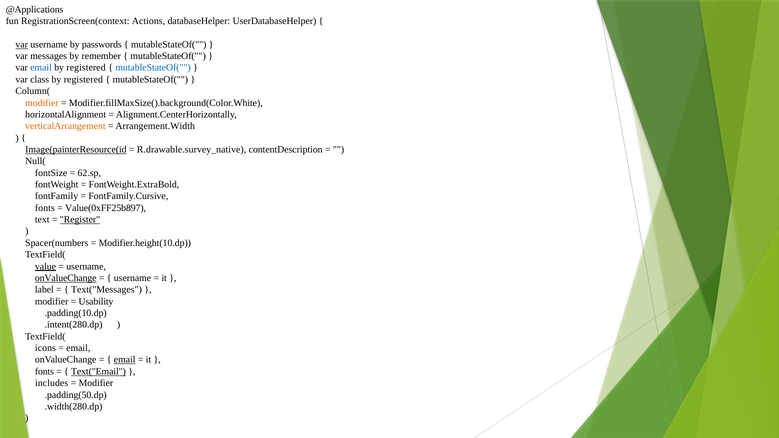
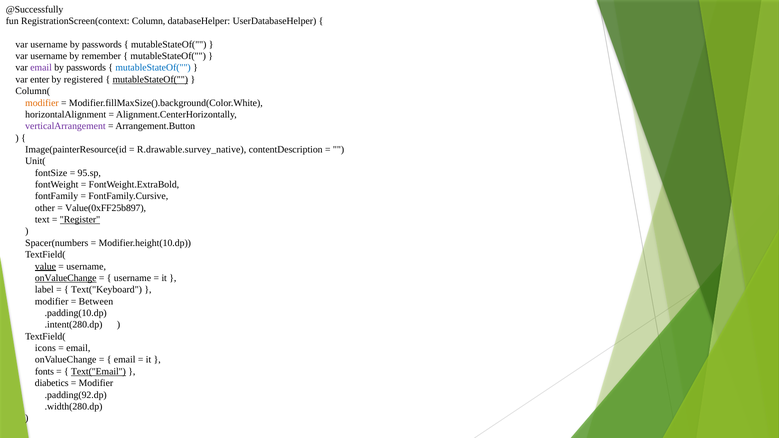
@Applications: @Applications -> @Successfully
Actions: Actions -> Column
var at (22, 44) underline: present -> none
messages at (49, 56): messages -> username
email at (41, 68) colour: blue -> purple
registered at (86, 68): registered -> passwords
class: class -> enter
mutableStateOf( at (150, 79) underline: none -> present
verticalArrangement colour: orange -> purple
Arrangement.Width: Arrangement.Width -> Arrangement.Button
Image(painterResource(id underline: present -> none
Null(: Null( -> Unit(
62.sp: 62.sp -> 95.sp
fonts at (45, 208): fonts -> other
Text("Messages: Text("Messages -> Text("Keyboard
Usability: Usability -> Between
email at (125, 360) underline: present -> none
includes: includes -> diabetics
.padding(50.dp: .padding(50.dp -> .padding(92.dp
